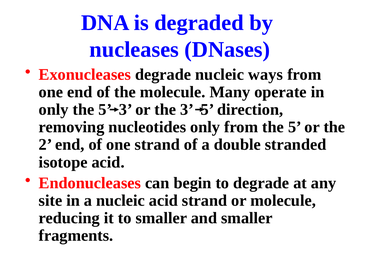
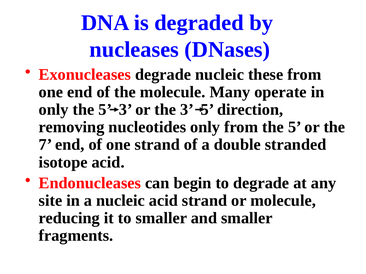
ways: ways -> these
2: 2 -> 7
